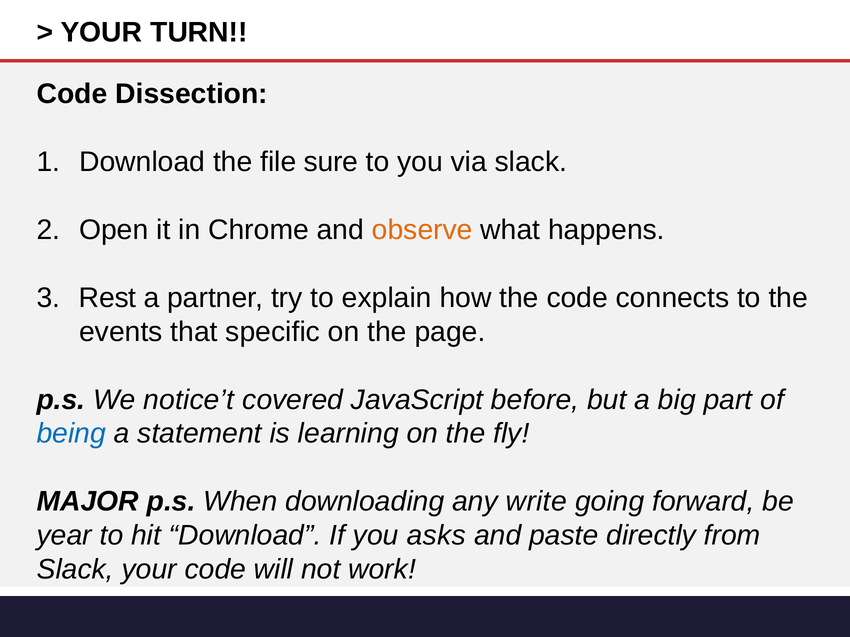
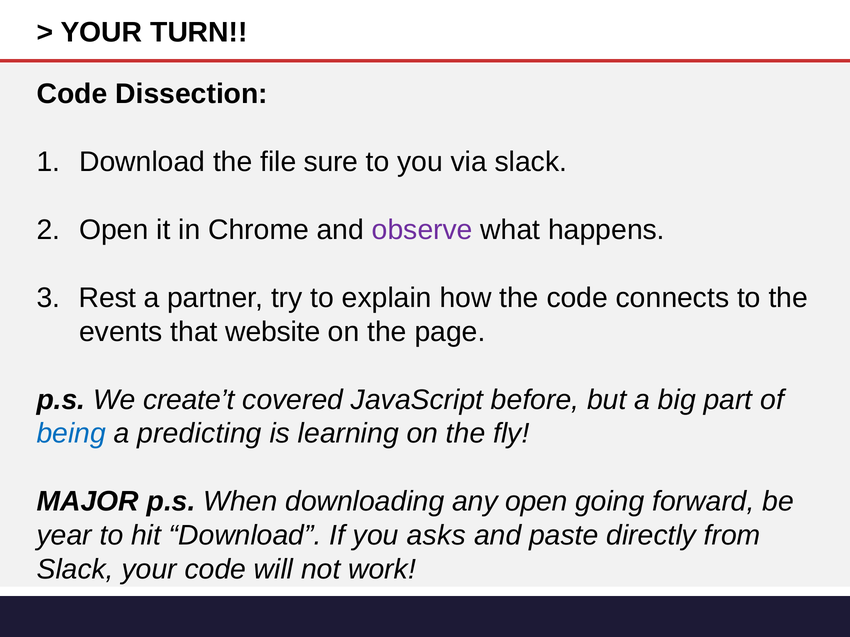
observe colour: orange -> purple
specific: specific -> website
notice’t: notice’t -> create’t
statement: statement -> predicting
any write: write -> open
